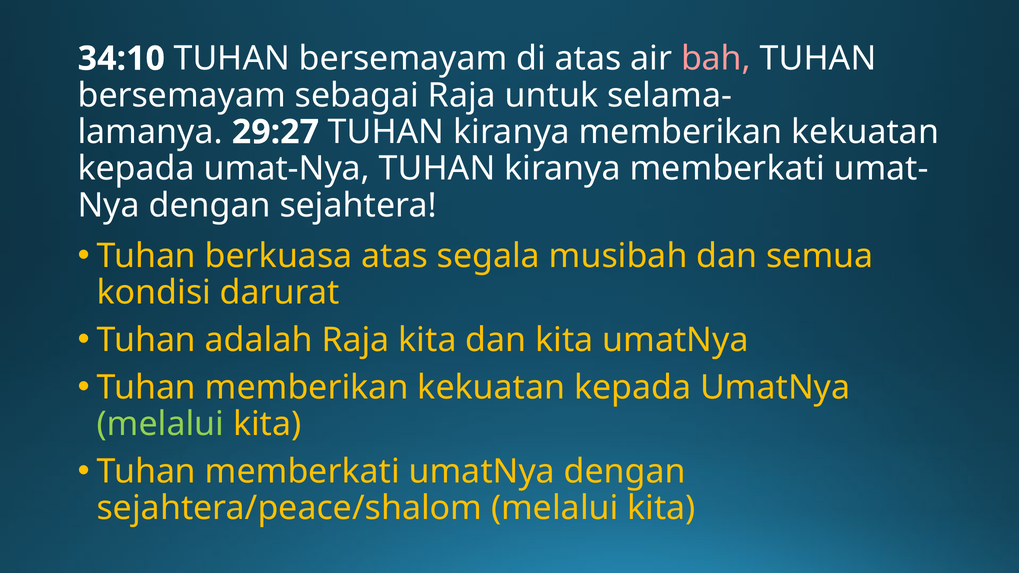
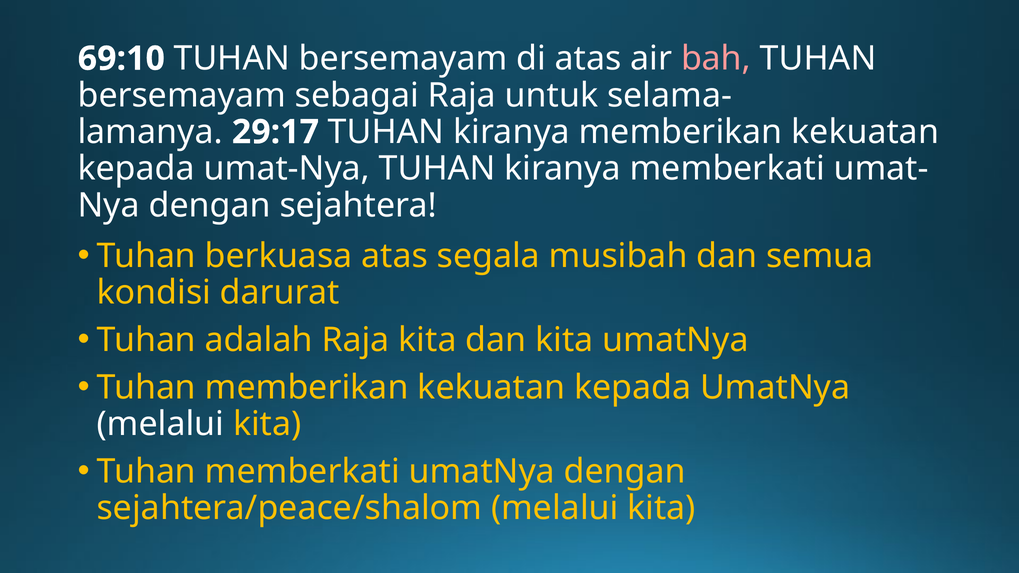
34:10: 34:10 -> 69:10
29:27: 29:27 -> 29:17
melalui at (160, 424) colour: light green -> white
